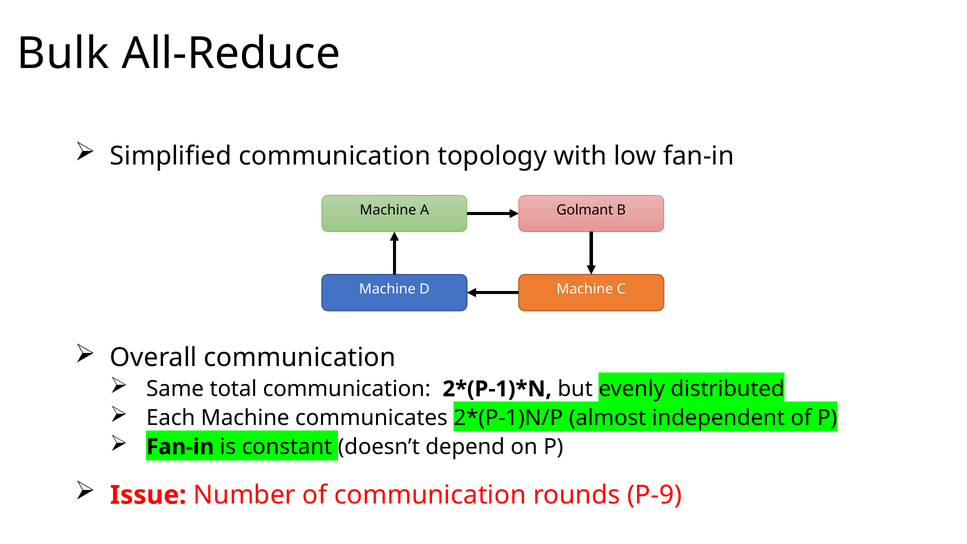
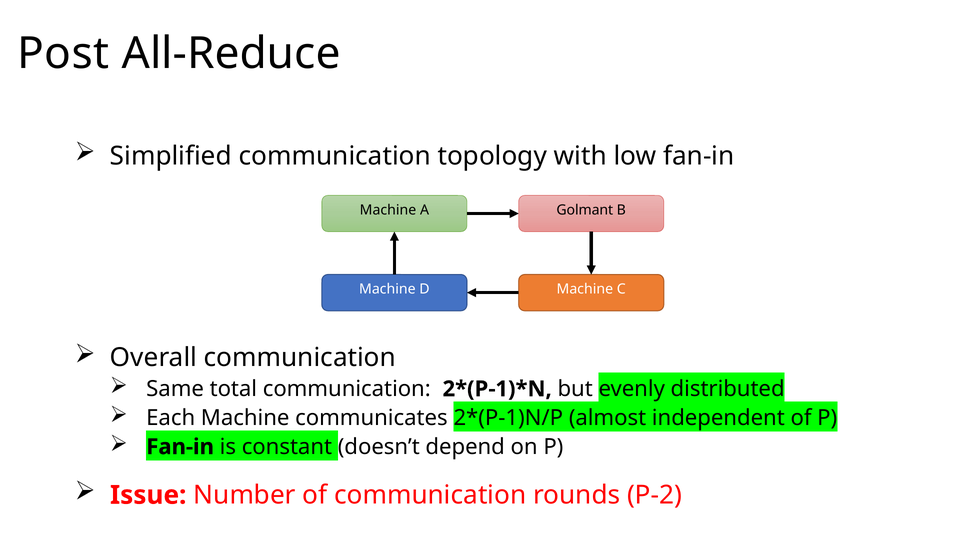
Bulk: Bulk -> Post
P-9: P-9 -> P-2
